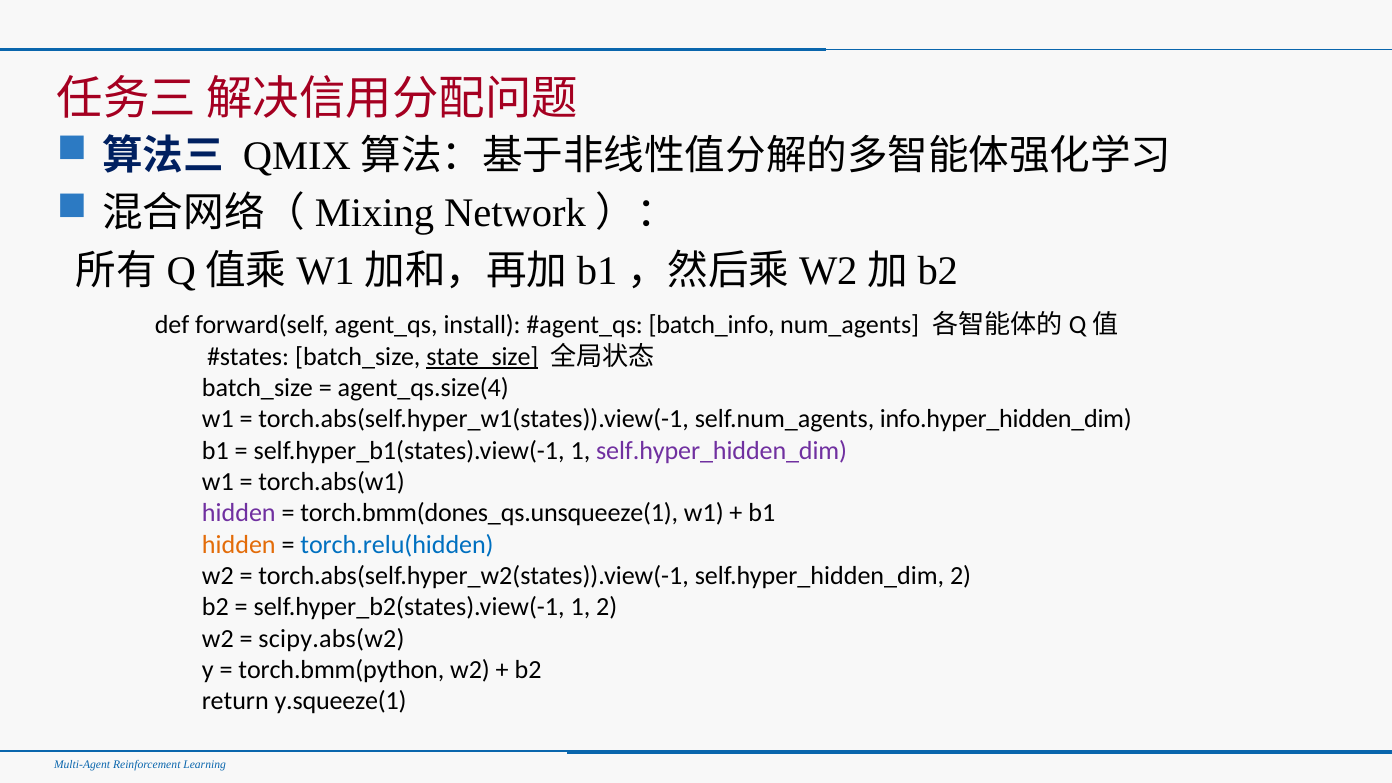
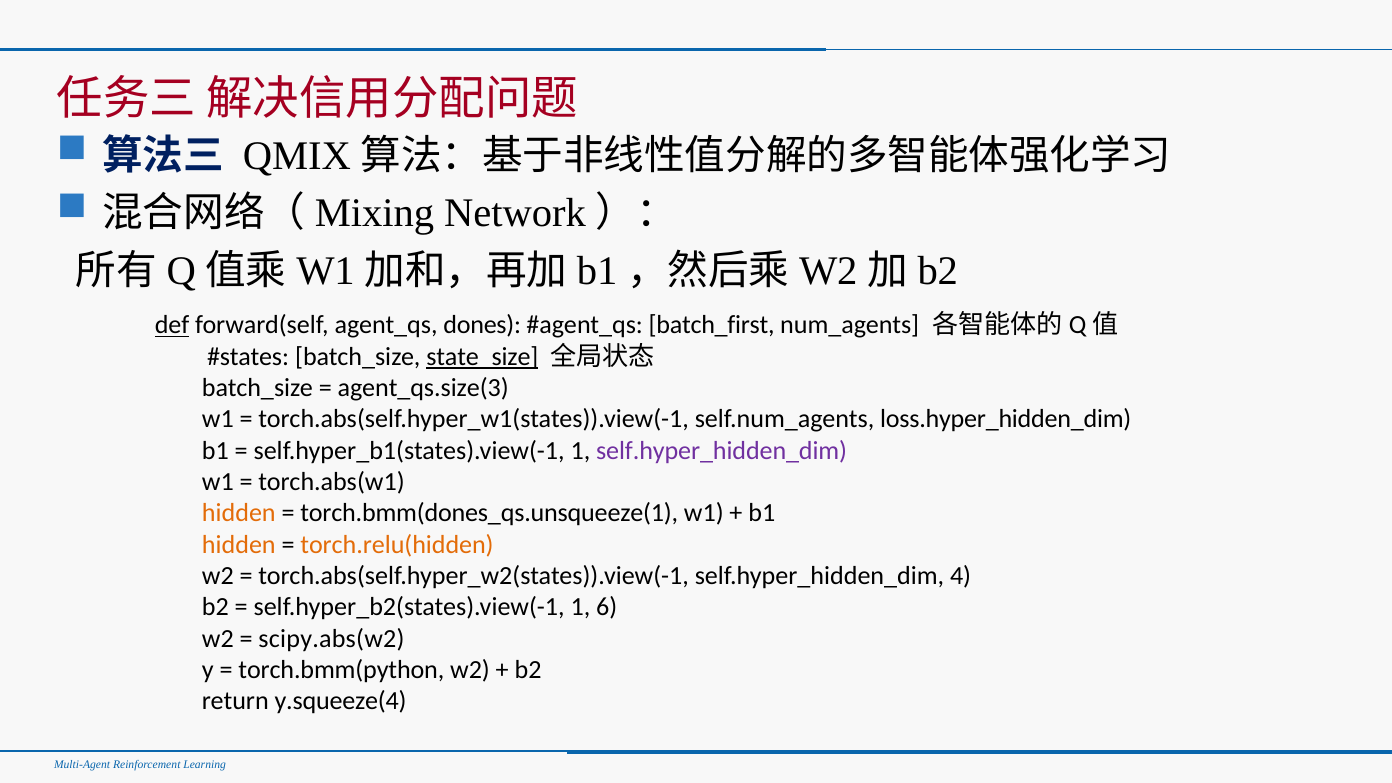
def underline: none -> present
install: install -> dones
batch_info: batch_info -> batch_first
agent_qs.size(4: agent_qs.size(4 -> agent_qs.size(3
info.hyper_hidden_dim: info.hyper_hidden_dim -> loss.hyper_hidden_dim
hidden at (239, 513) colour: purple -> orange
torch.relu(hidden colour: blue -> orange
self.hyper_hidden_dim 2: 2 -> 4
1 2: 2 -> 6
y.squeeze(1: y.squeeze(1 -> y.squeeze(4
